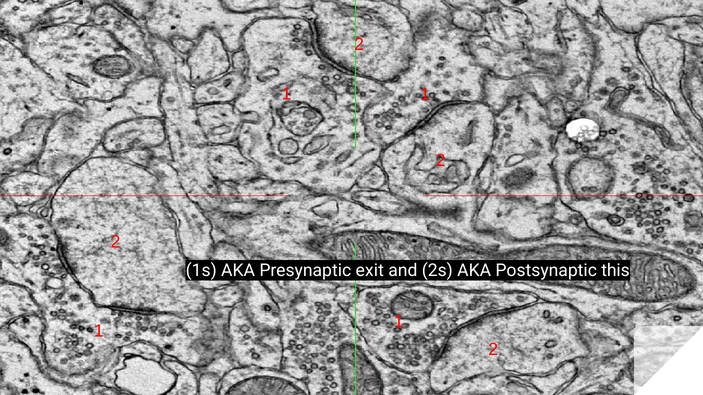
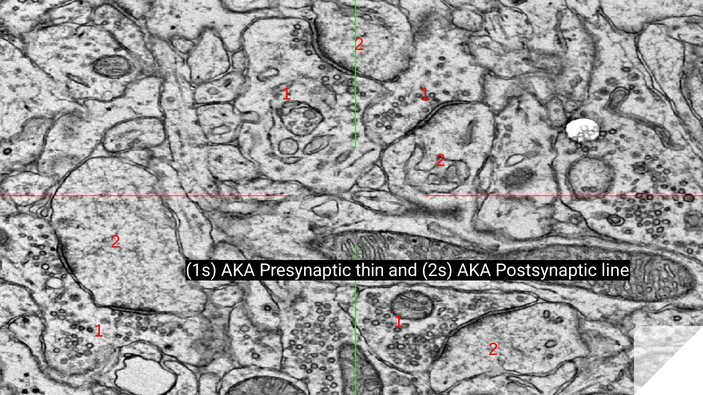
exit: exit -> thin
this: this -> line
